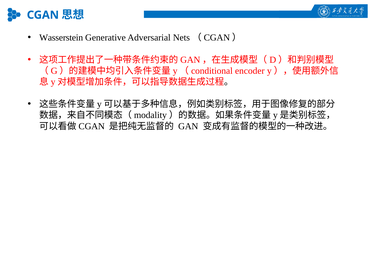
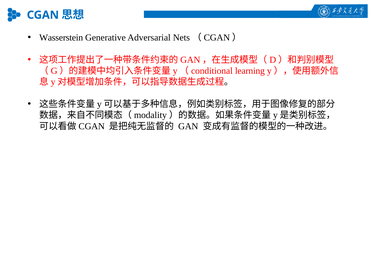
encoder: encoder -> learning
